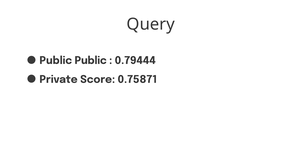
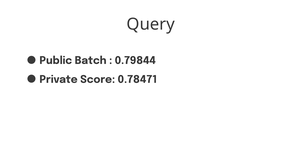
Public Public: Public -> Batch
0.79444: 0.79444 -> 0.79844
0.75871: 0.75871 -> 0.78471
